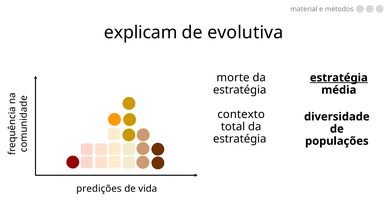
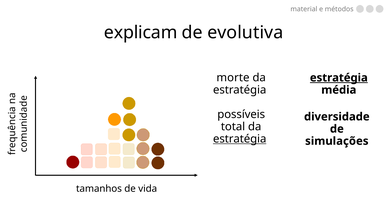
contexto: contexto -> possíveis
estratégia at (240, 139) underline: none -> present
populações: populações -> simulações
predições: predições -> tamanhos
